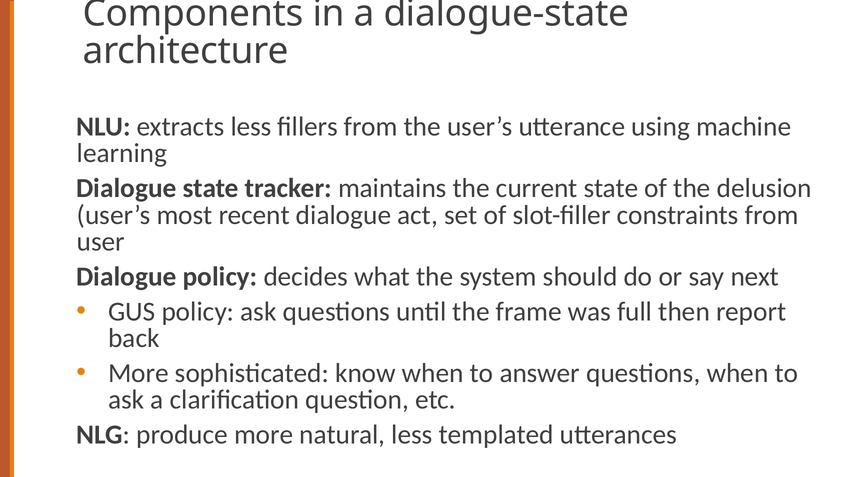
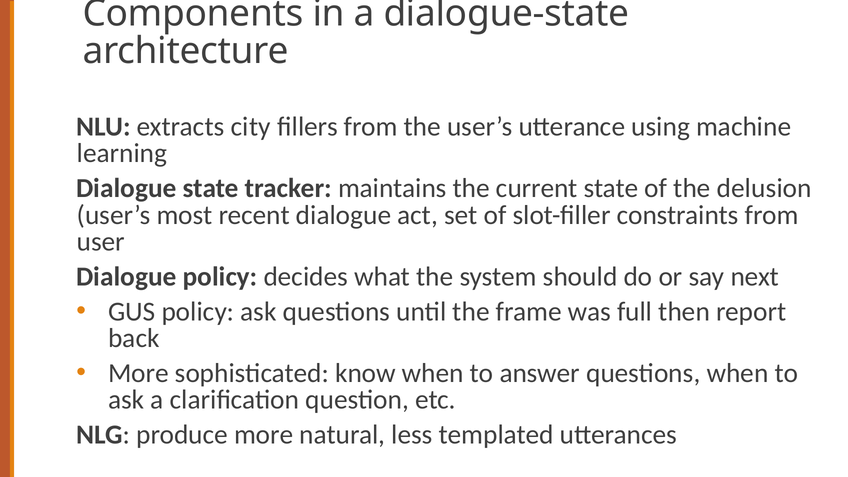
extracts less: less -> city
